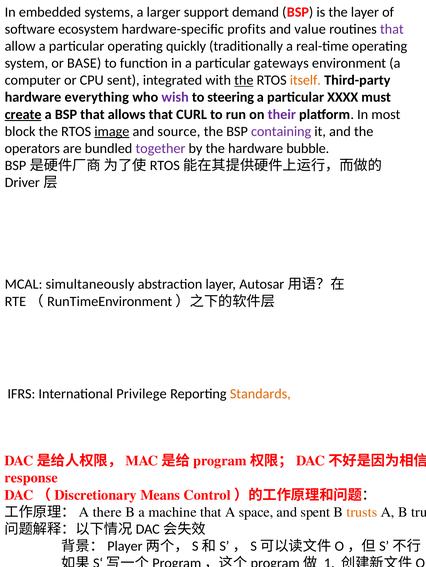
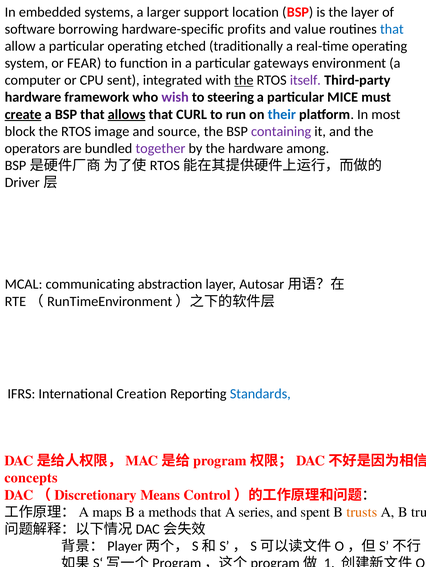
demand: demand -> location
ecosystem: ecosystem -> borrowing
that at (392, 29) colour: purple -> blue
quickly: quickly -> etched
BASE: BASE -> FEAR
itself colour: orange -> purple
everything: everything -> framework
XXXX: XXXX -> MICE
allows underline: none -> present
their colour: purple -> blue
image underline: present -> none
bubble: bubble -> among
simultaneously: simultaneously -> communicating
Privilege: Privilege -> Creation
Standards colour: orange -> blue
response: response -> concepts
there: there -> maps
machine: machine -> methods
space: space -> series
